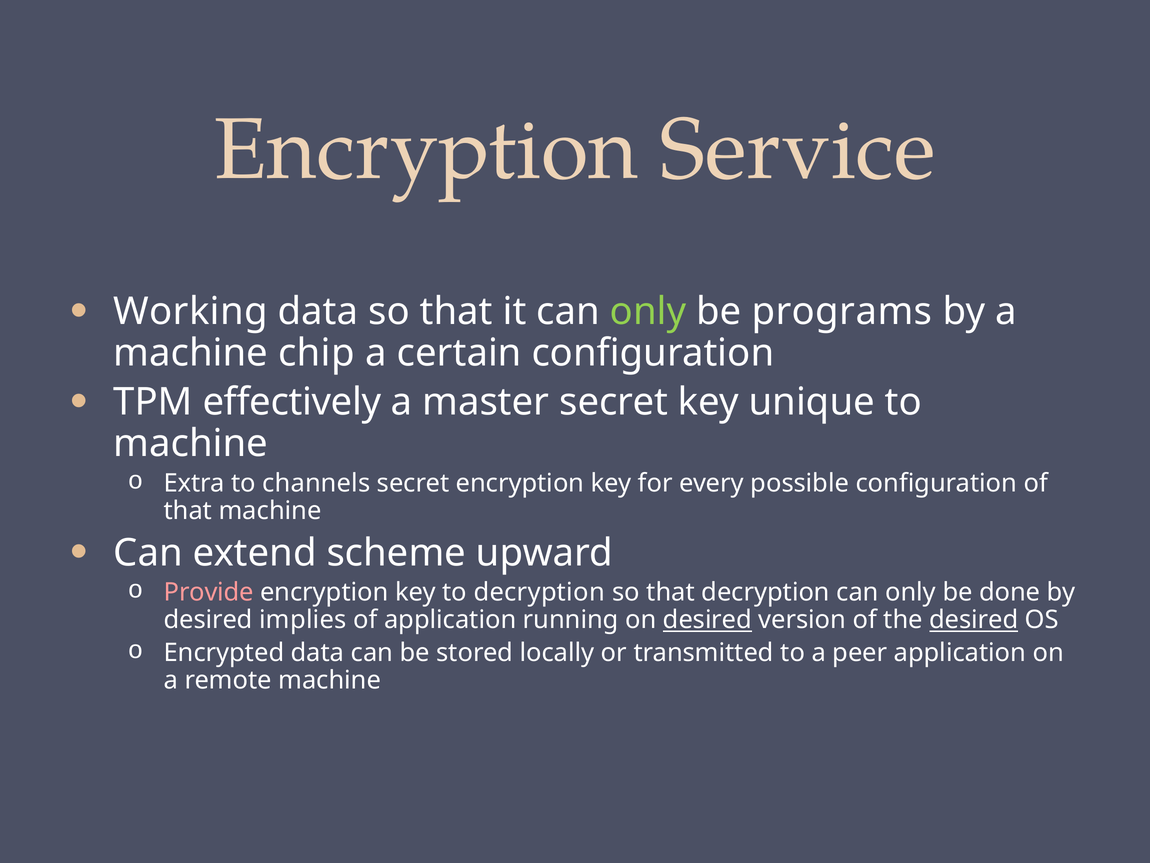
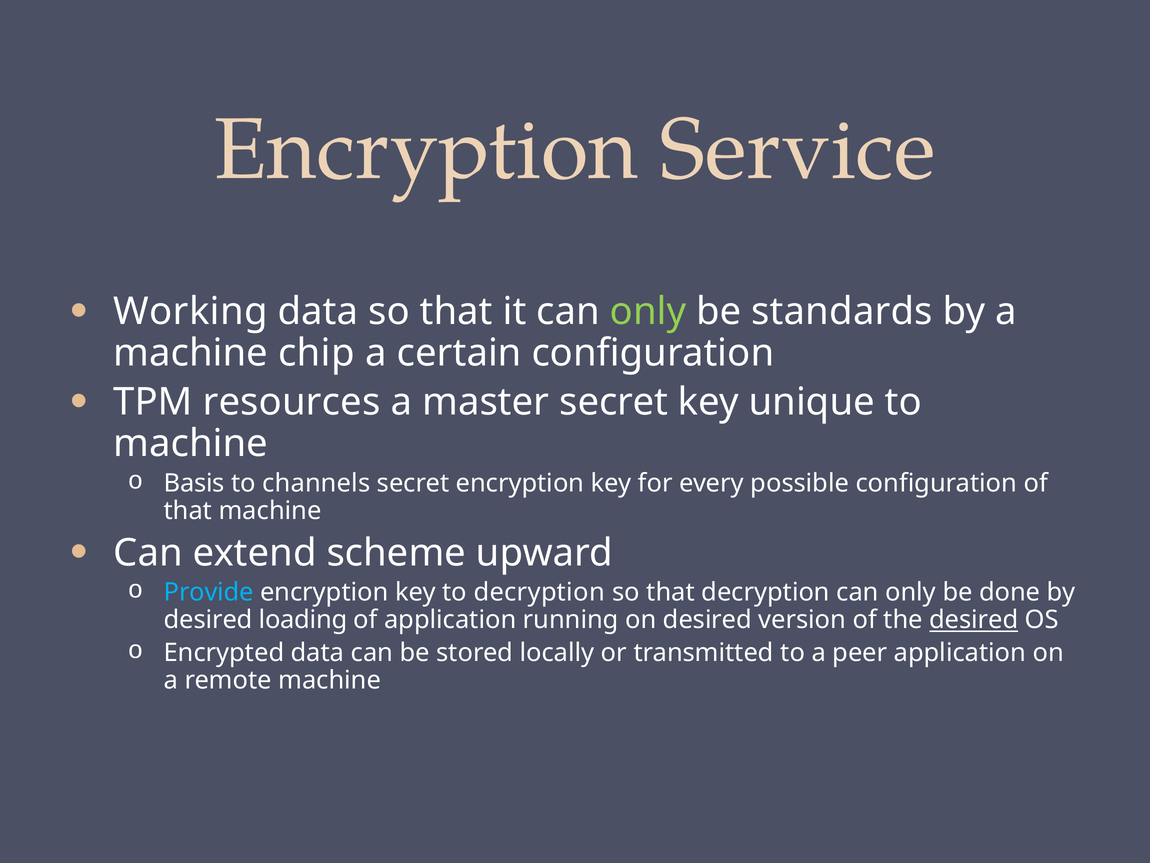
programs: programs -> standards
effectively: effectively -> resources
Extra: Extra -> Basis
Provide colour: pink -> light blue
implies: implies -> loading
desired at (707, 620) underline: present -> none
